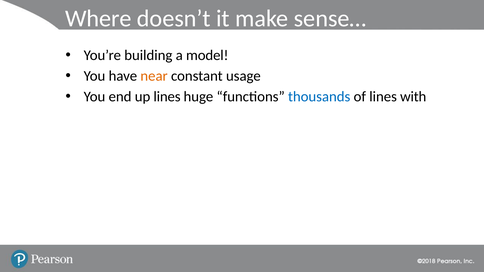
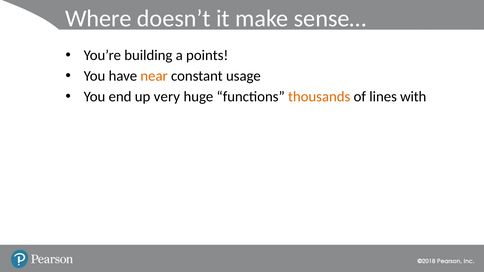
model: model -> points
up lines: lines -> very
thousands colour: blue -> orange
